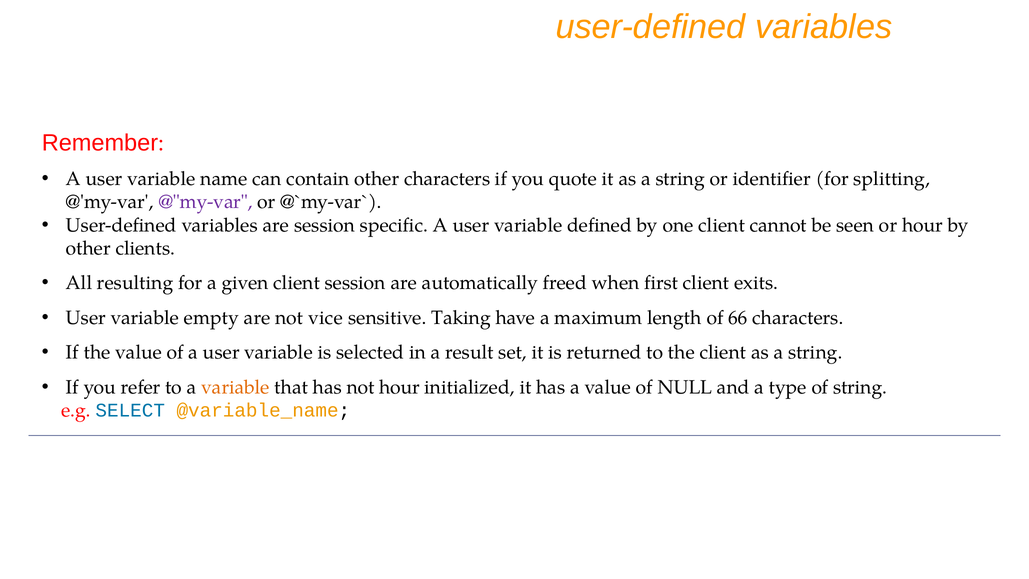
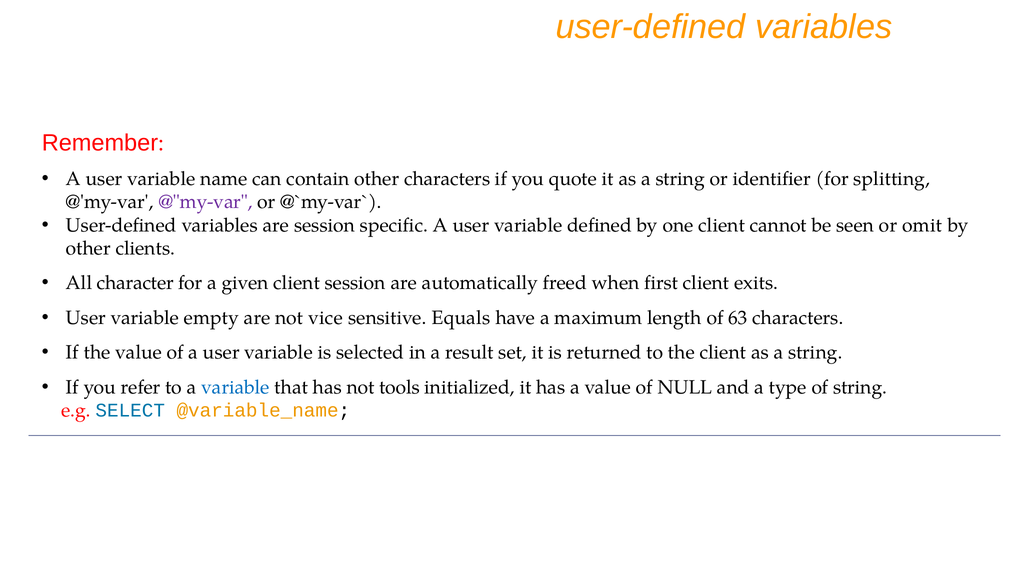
or hour: hour -> omit
resulting: resulting -> character
Taking: Taking -> Equals
66: 66 -> 63
variable at (235, 387) colour: orange -> blue
not hour: hour -> tools
